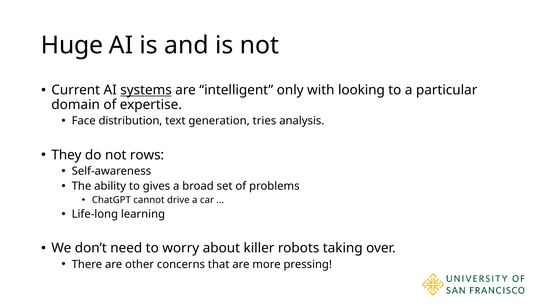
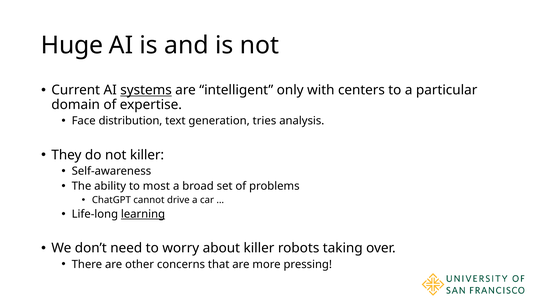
looking: looking -> centers
not rows: rows -> killer
gives: gives -> most
learning underline: none -> present
